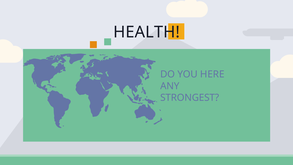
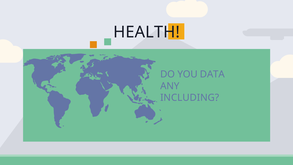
HERE: HERE -> DATA
STRONGEST: STRONGEST -> INCLUDING
